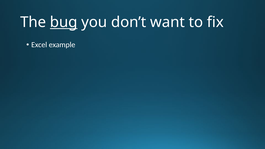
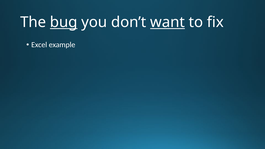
want underline: none -> present
